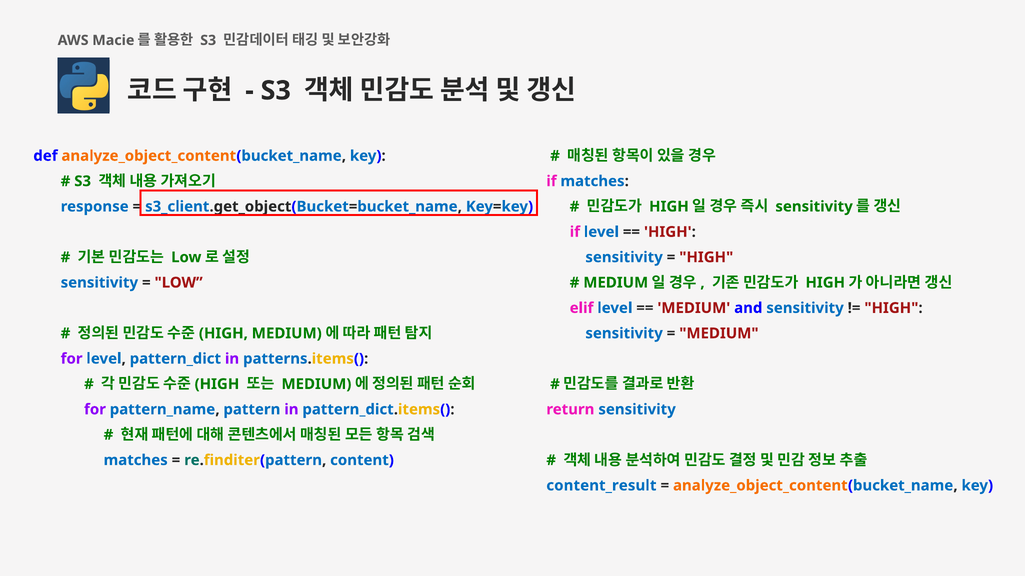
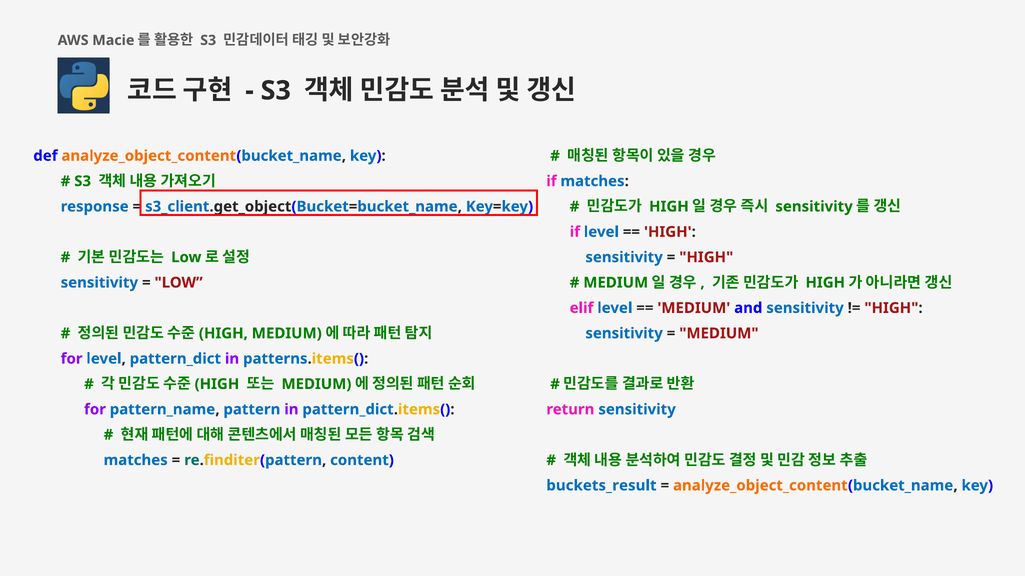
content_result: content_result -> buckets_result
